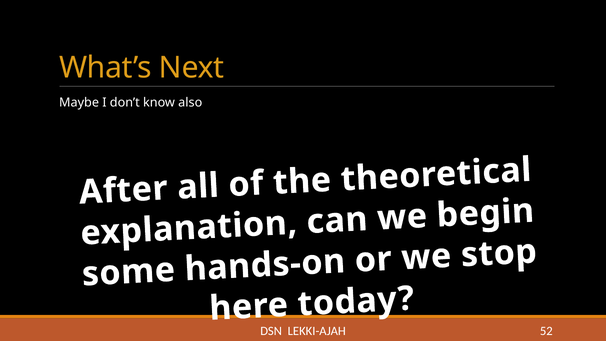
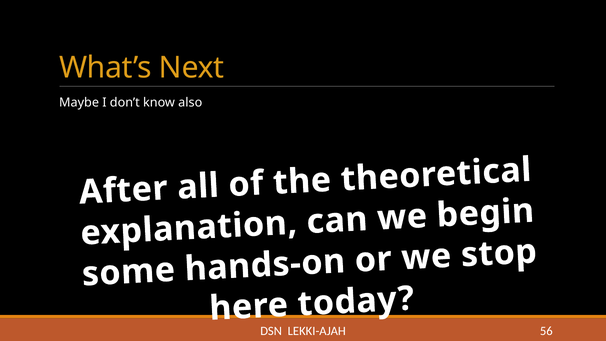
52: 52 -> 56
